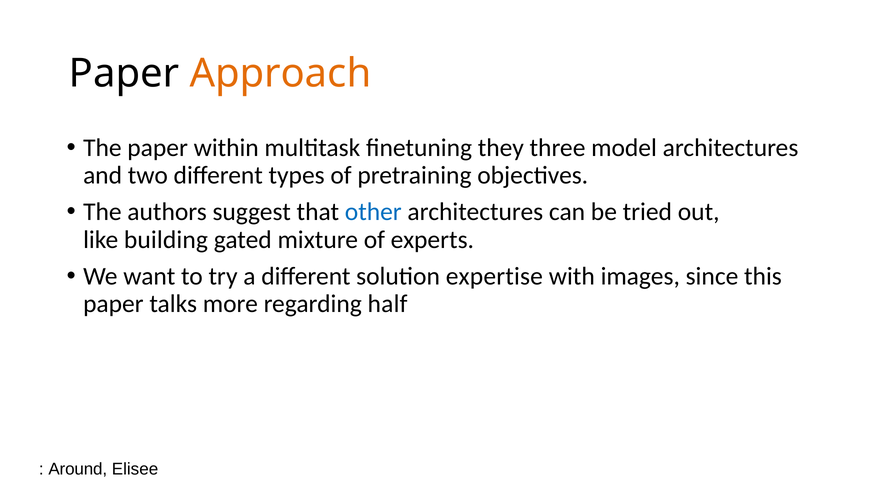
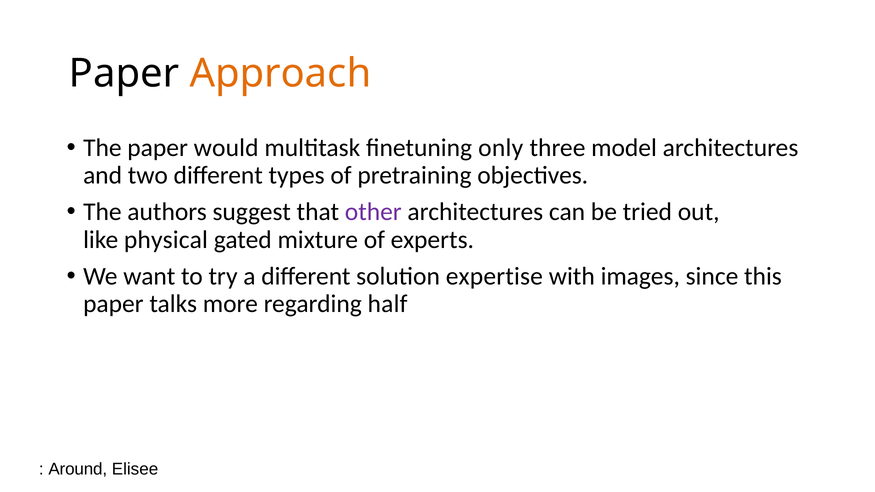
within: within -> would
they: they -> only
other colour: blue -> purple
building: building -> physical
